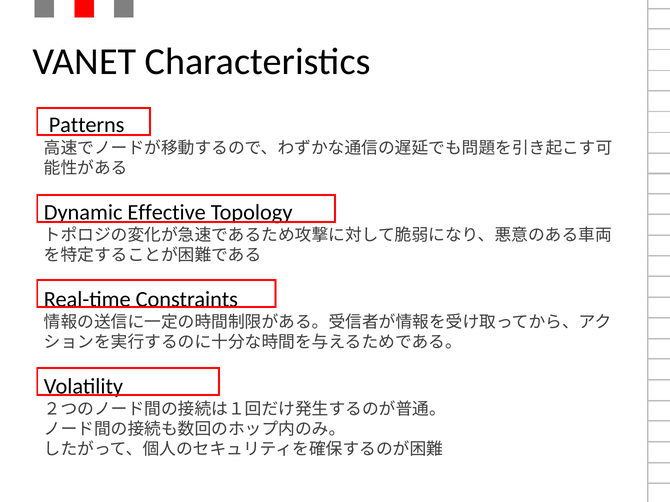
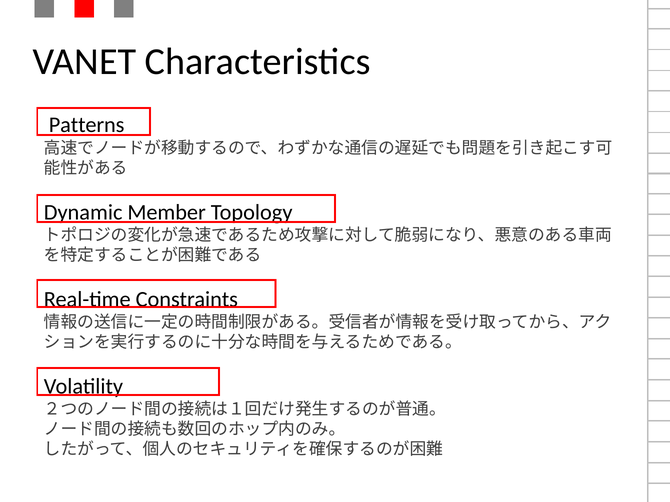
Effective: Effective -> Member
